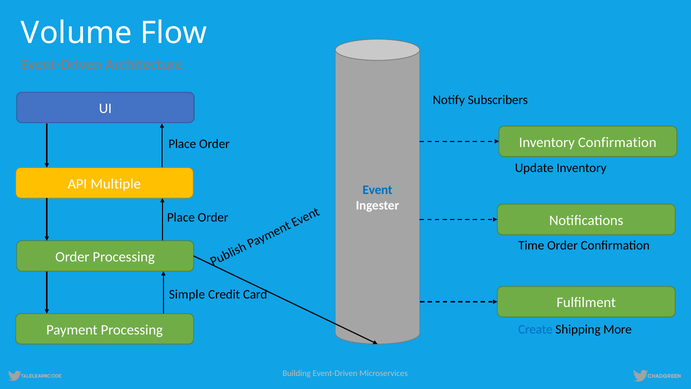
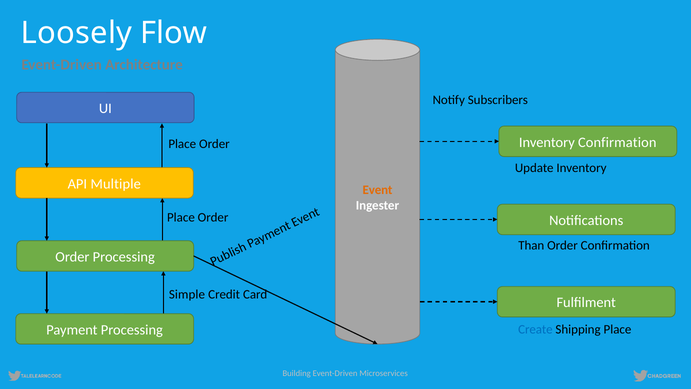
Volume: Volume -> Loosely
Event colour: blue -> orange
Time: Time -> Than
Shipping More: More -> Place
